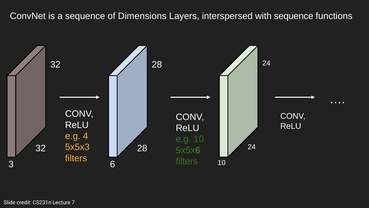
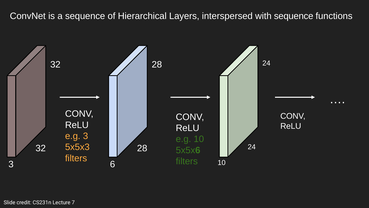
Dimensions: Dimensions -> Hierarchical
e.g 4: 4 -> 3
